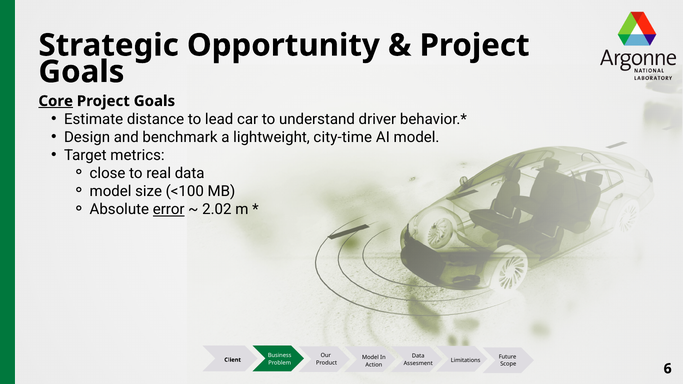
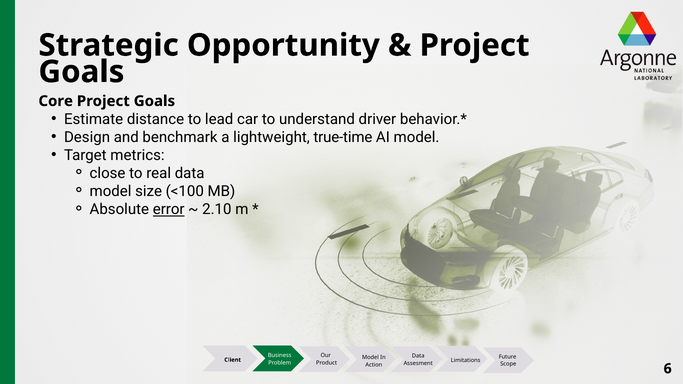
Core underline: present -> none
city-time: city-time -> true-time
2.02: 2.02 -> 2.10
